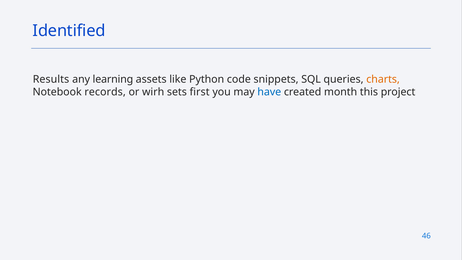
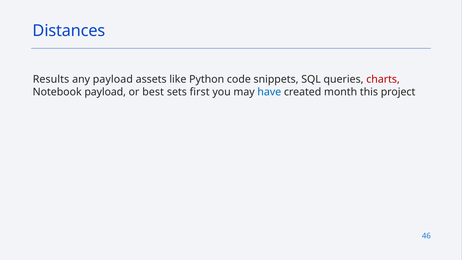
Identified: Identified -> Distances
any learning: learning -> payload
charts colour: orange -> red
Notebook records: records -> payload
wirh: wirh -> best
